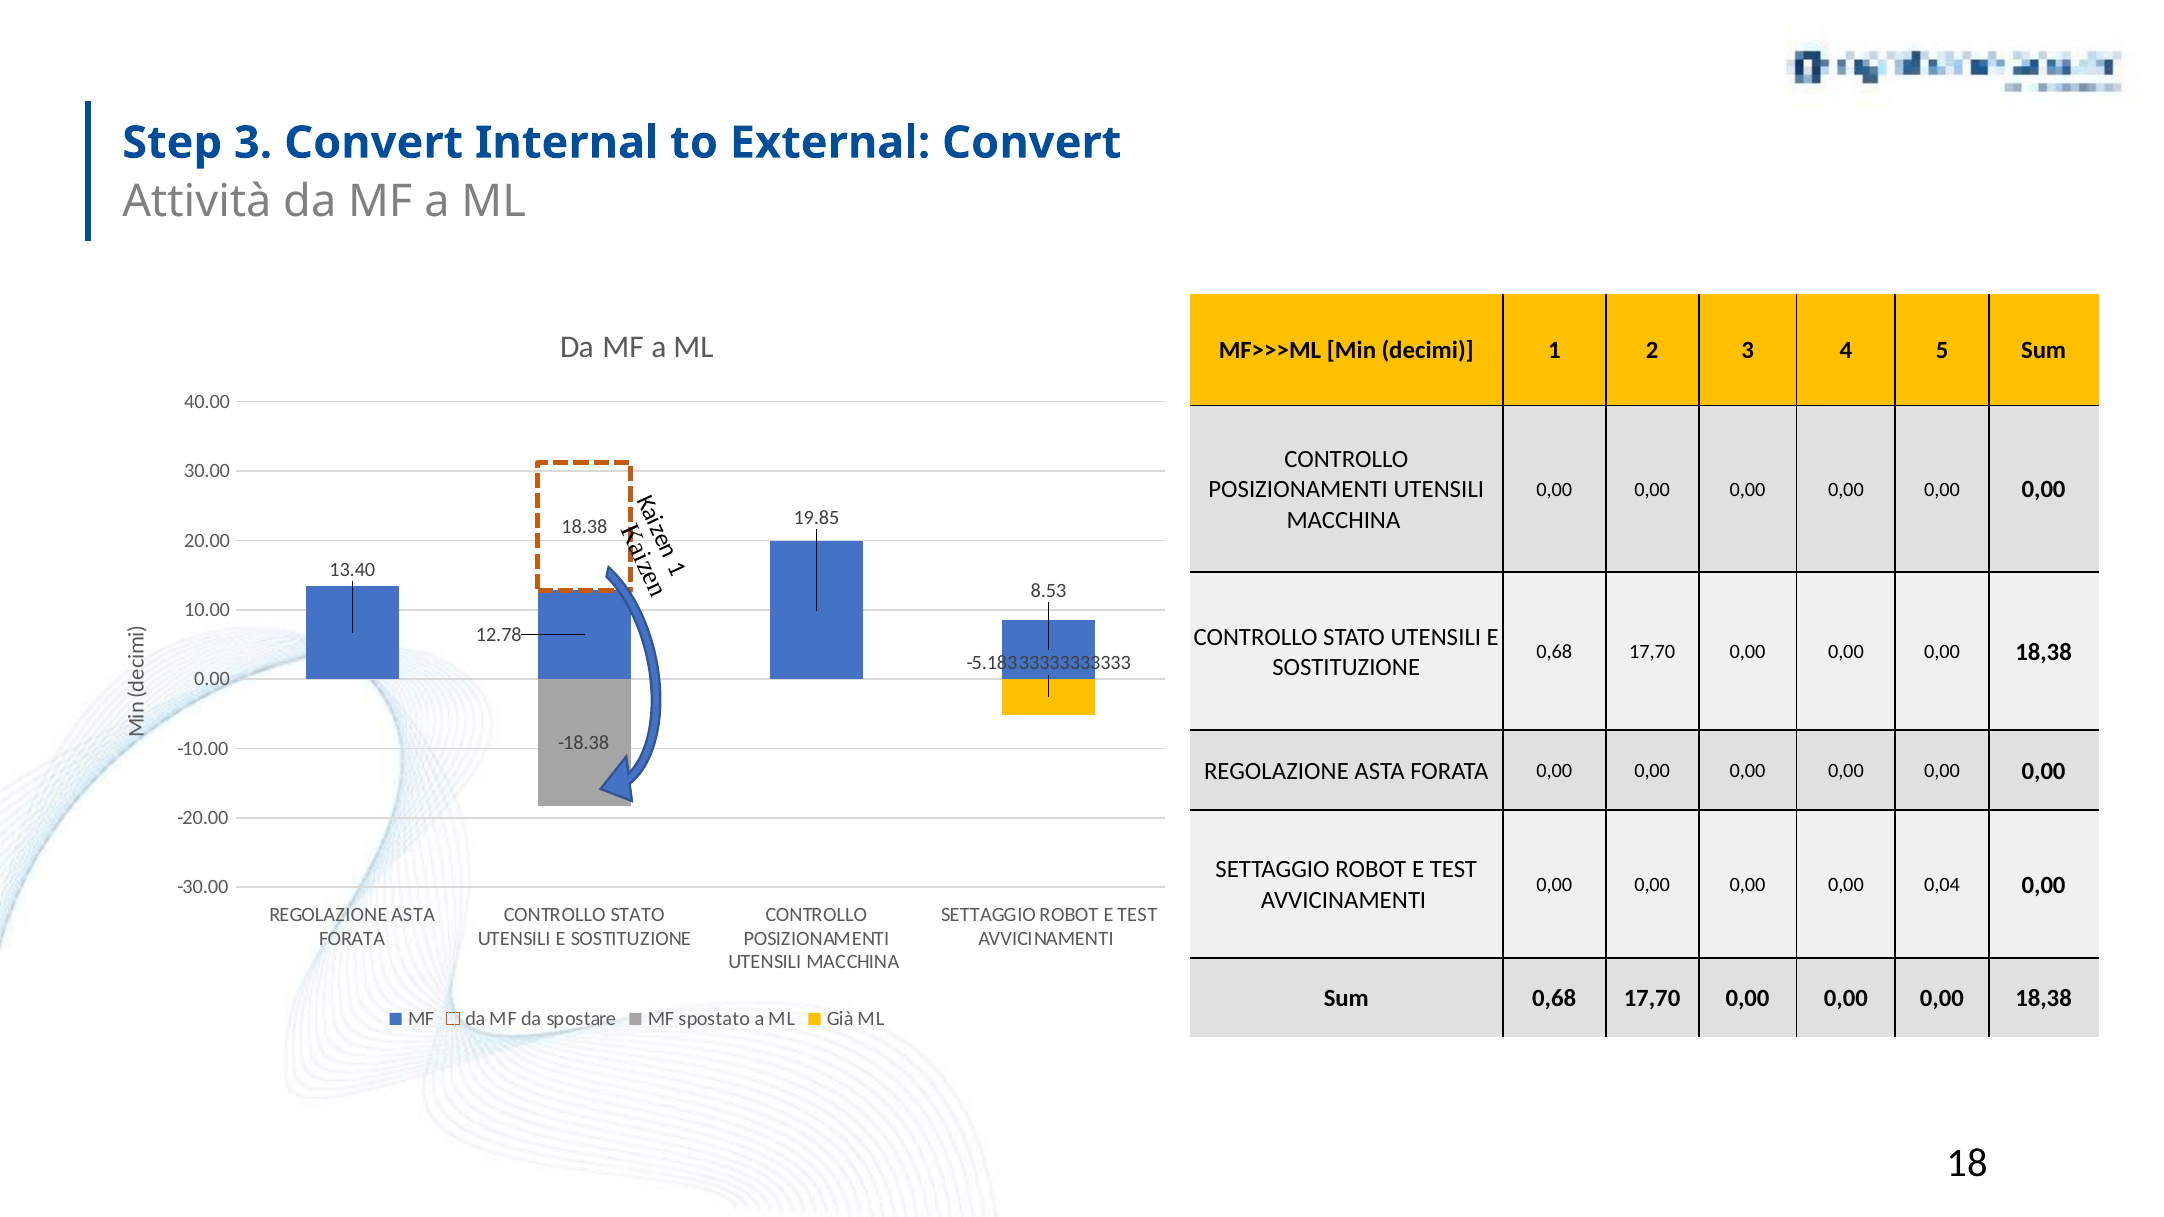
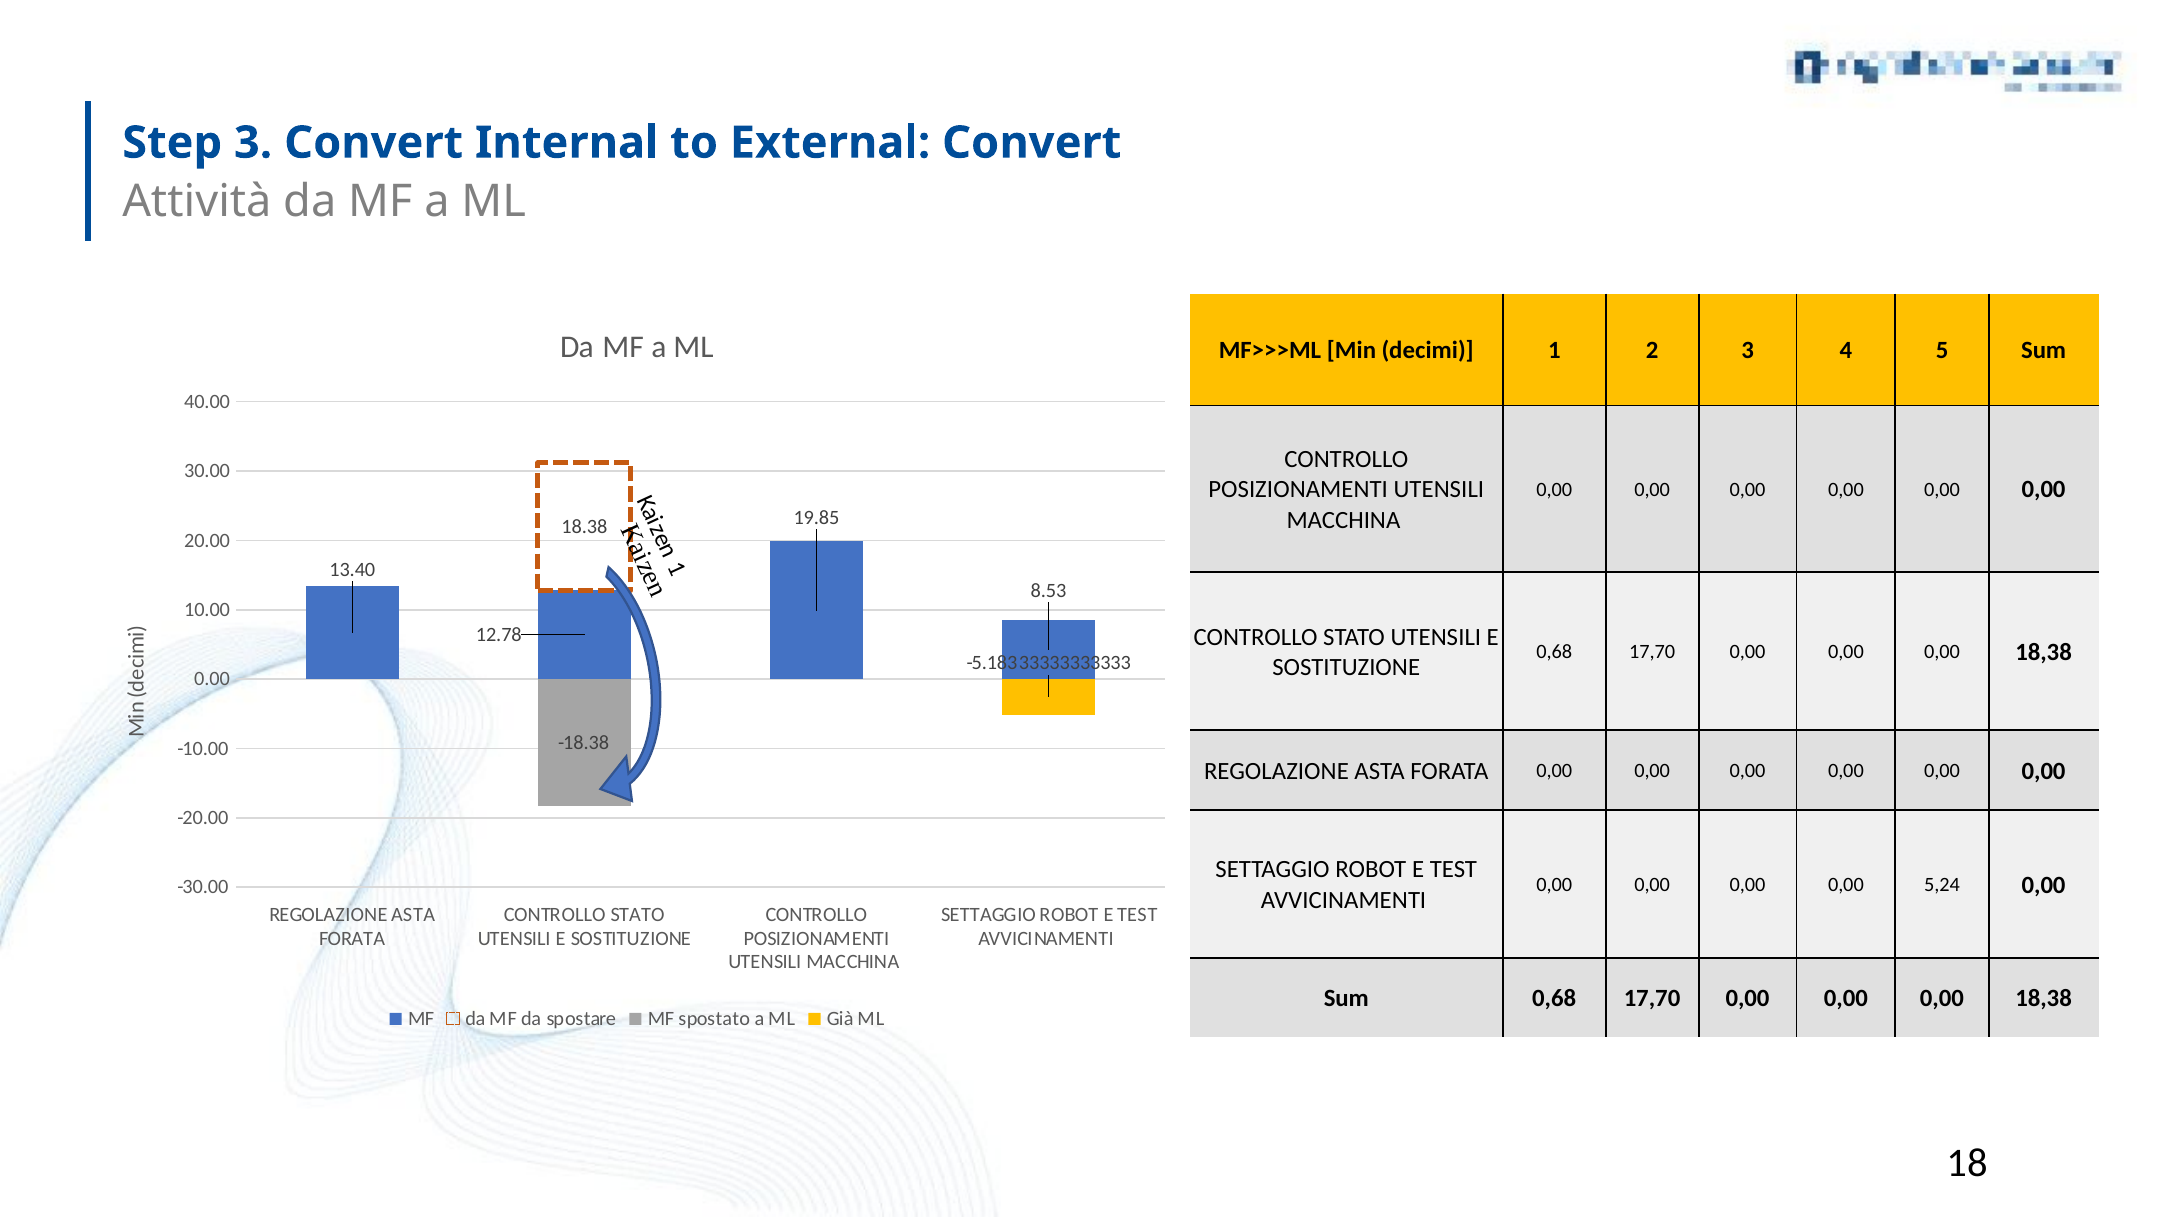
0,04: 0,04 -> 5,24
